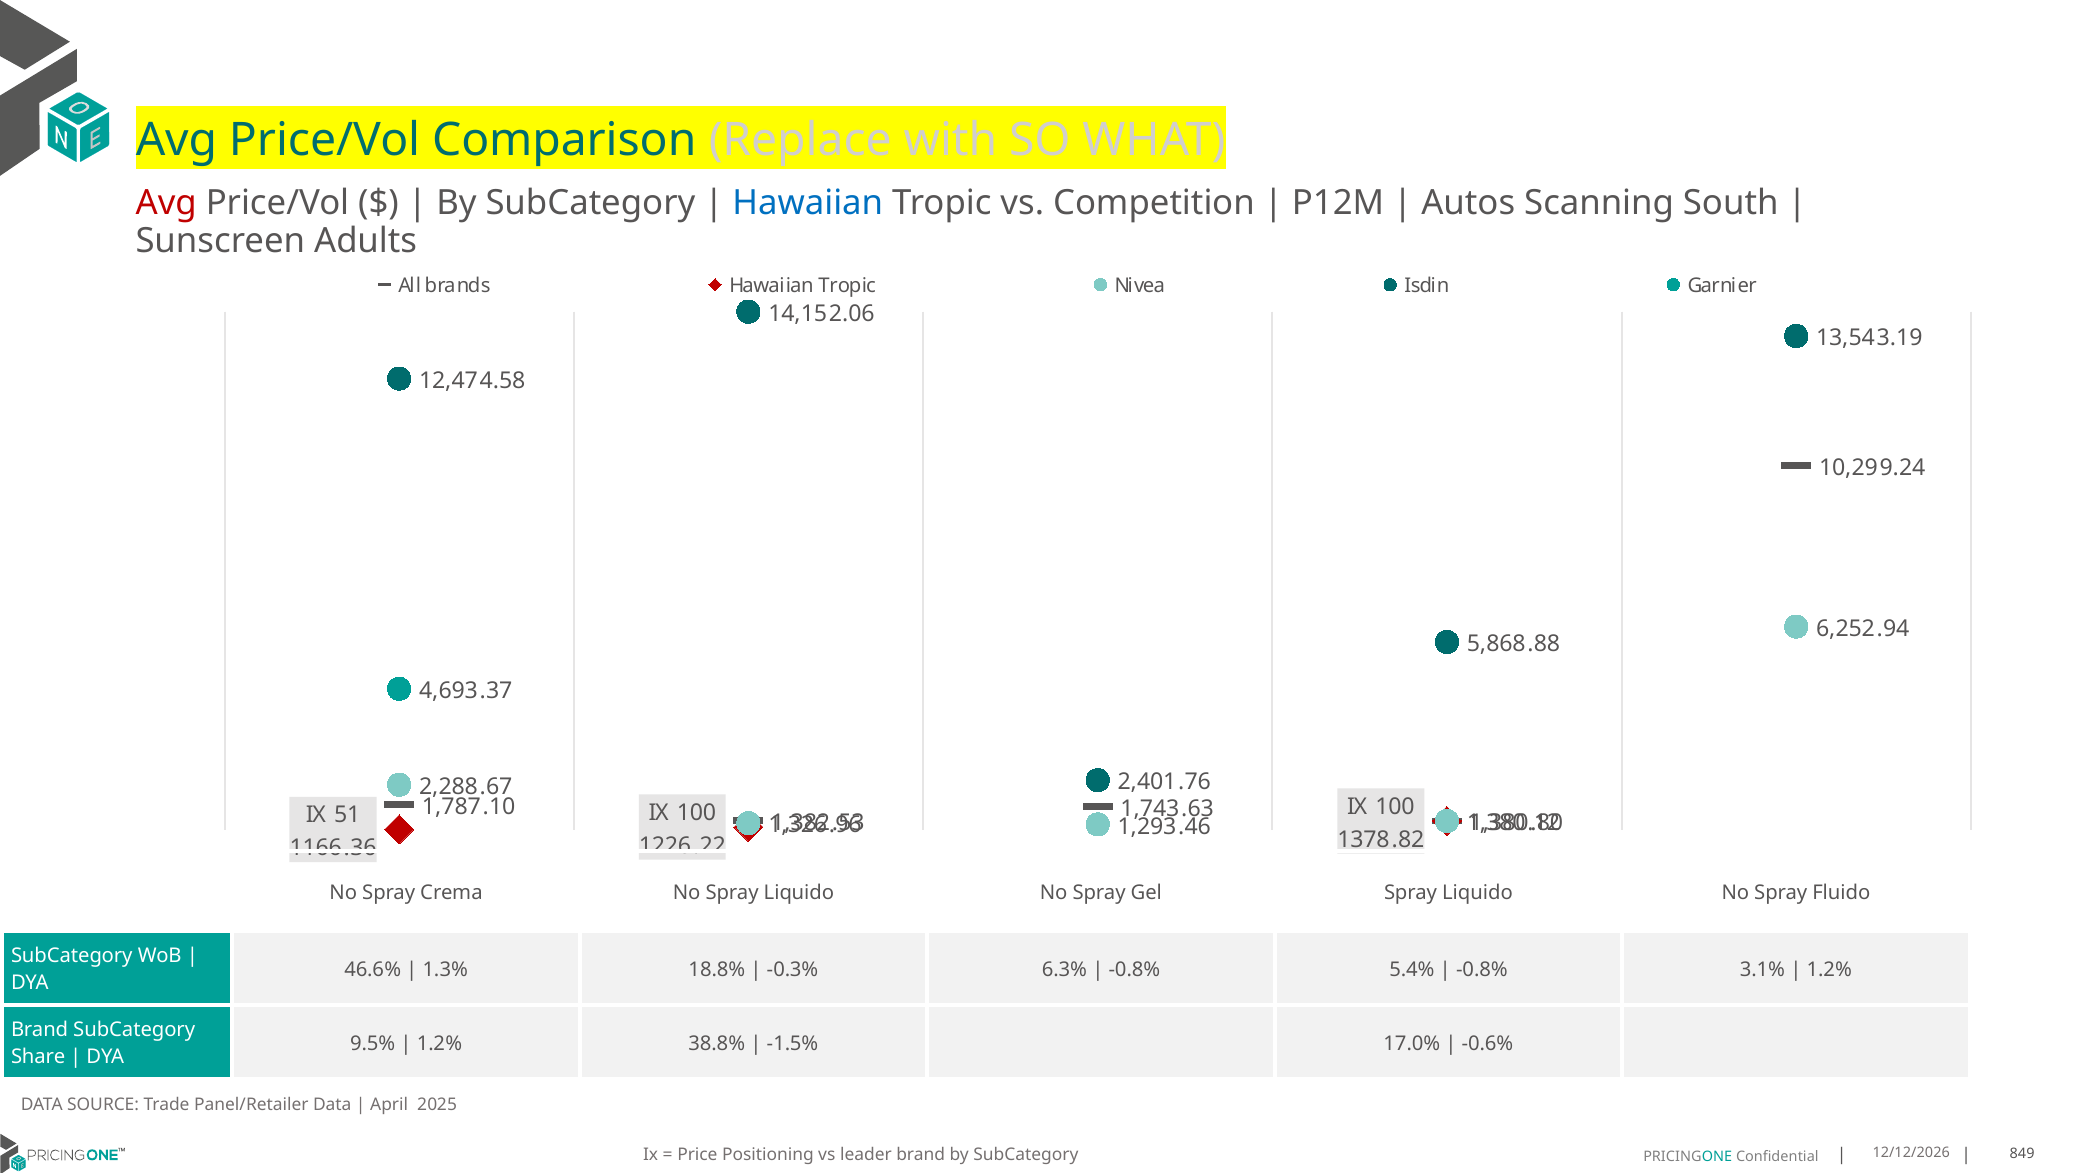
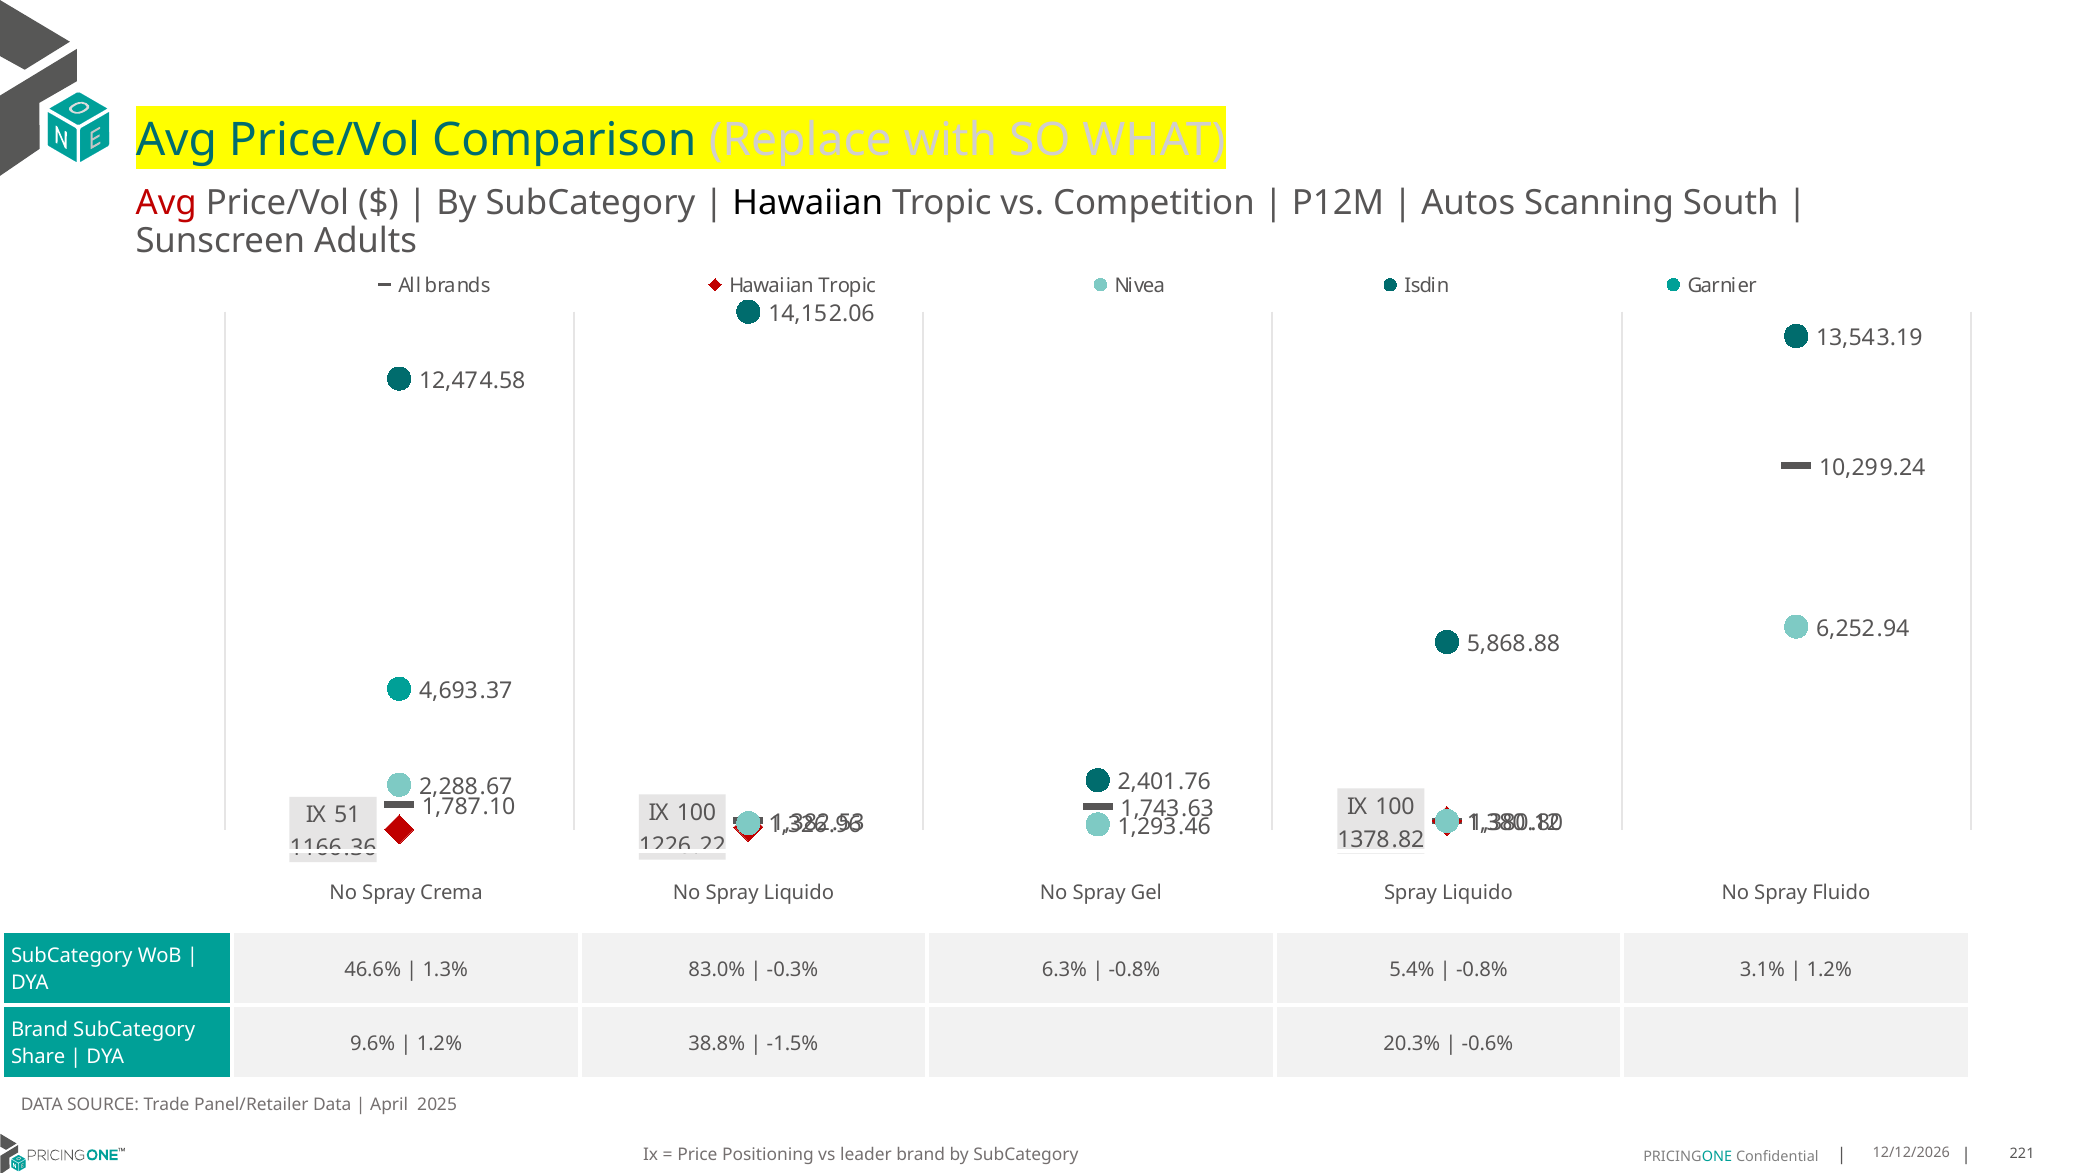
Hawaiian at (808, 203) colour: blue -> black
18.8%: 18.8% -> 83.0%
9.5%: 9.5% -> 9.6%
17.0%: 17.0% -> 20.3%
849: 849 -> 221
